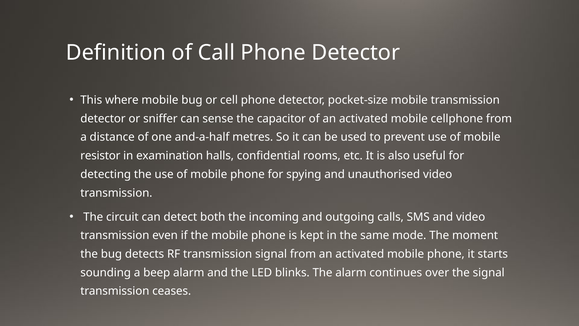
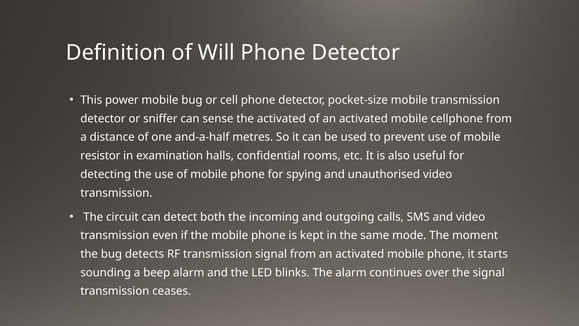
Call: Call -> Will
where: where -> power
the capacitor: capacitor -> activated
